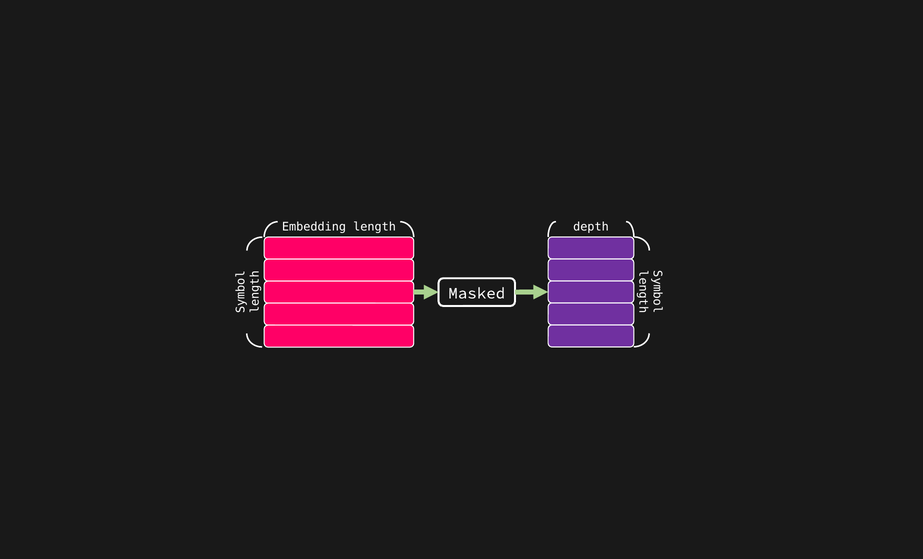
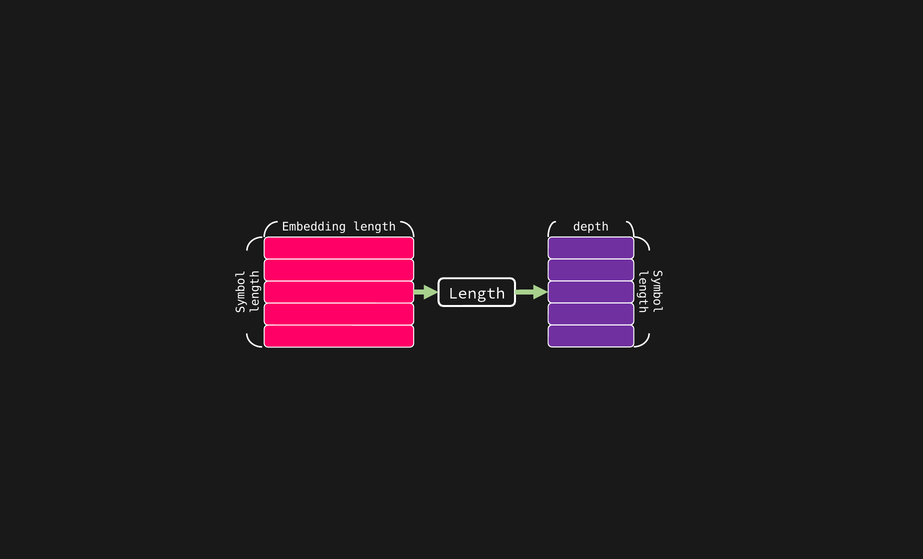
Masked at (477, 293): Masked -> Length
